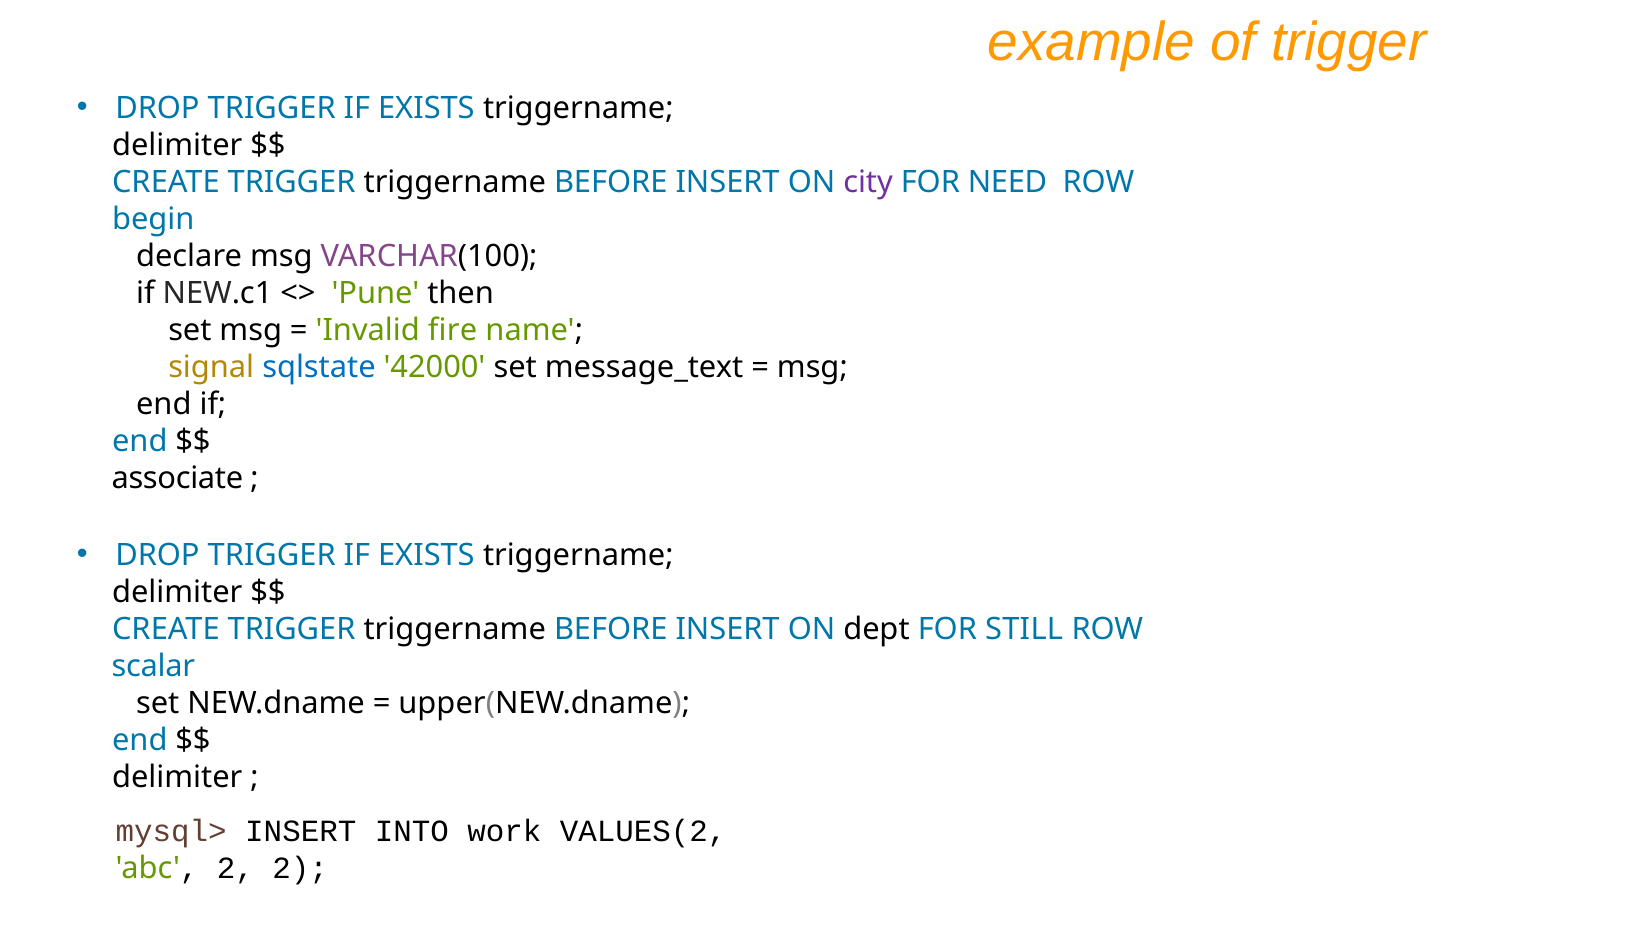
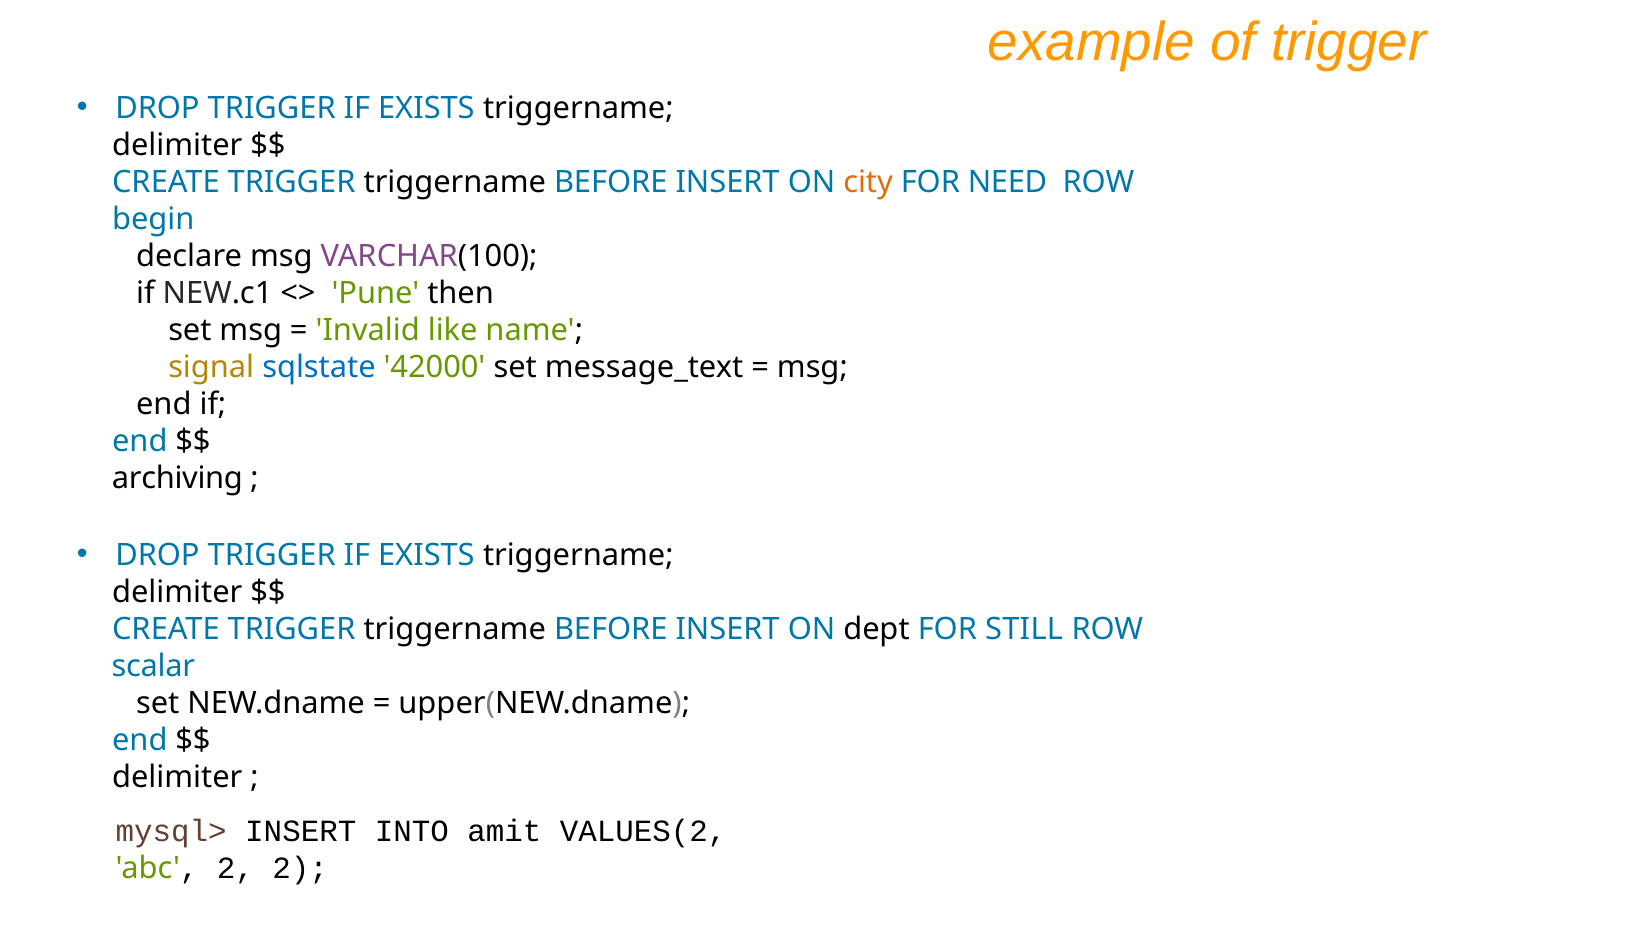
city colour: purple -> orange
fire: fire -> like
associate: associate -> archiving
work: work -> amit
